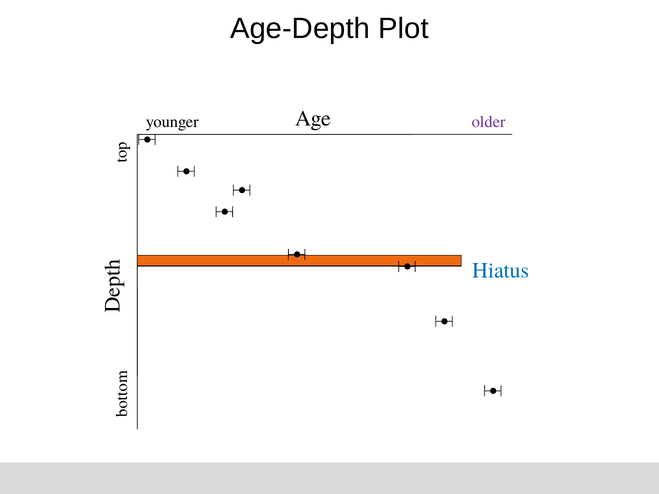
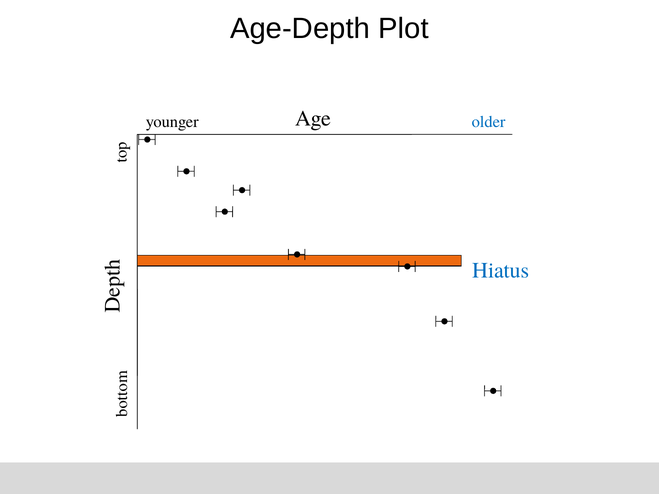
older colour: purple -> blue
